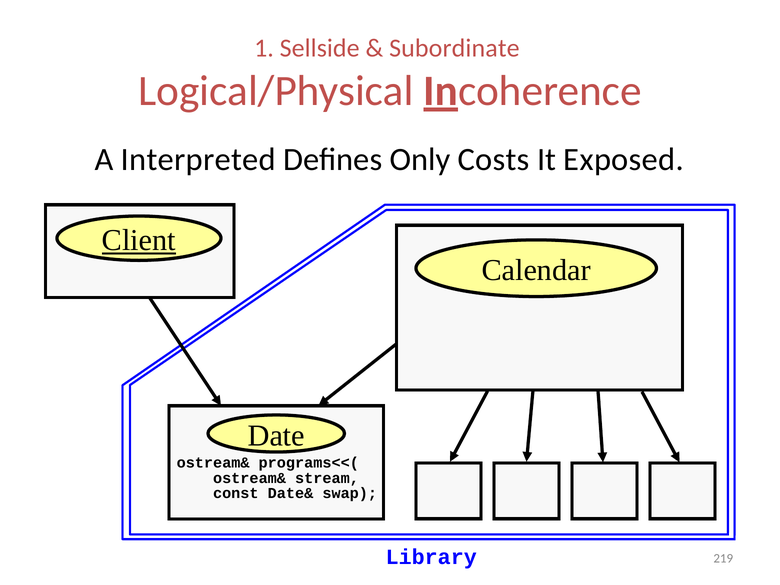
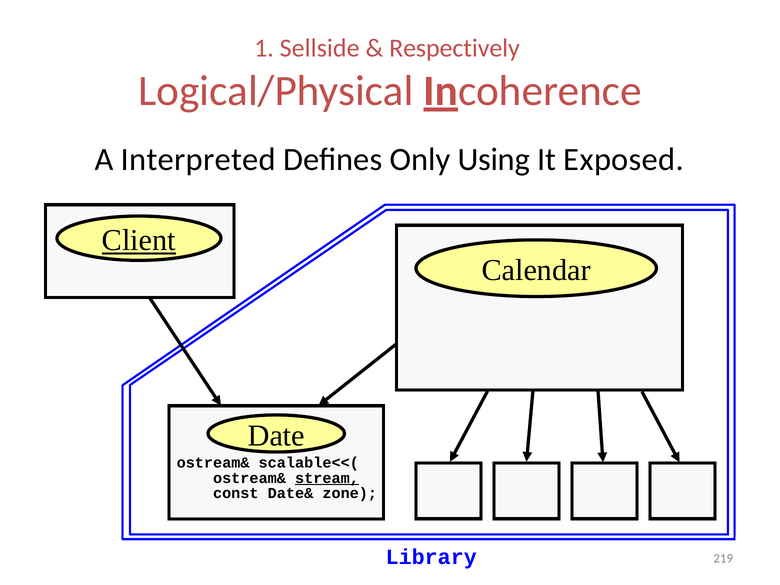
Subordinate: Subordinate -> Respectively
Costs: Costs -> Using
programs<<(: programs<<( -> scalable<<(
stream underline: none -> present
swap: swap -> zone
